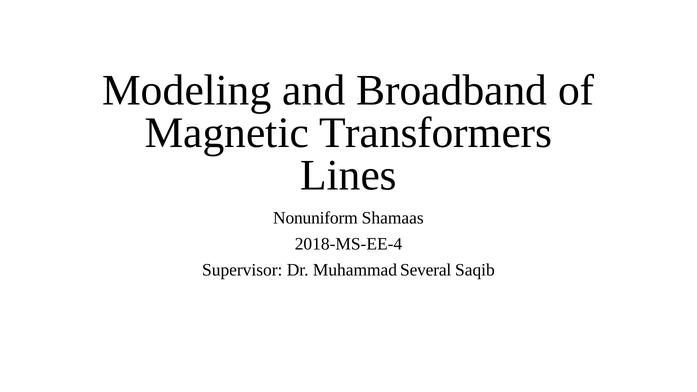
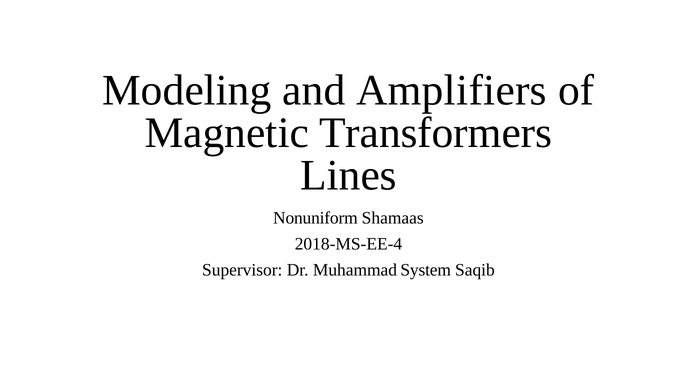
Broadband: Broadband -> Amplifiers
Several: Several -> System
